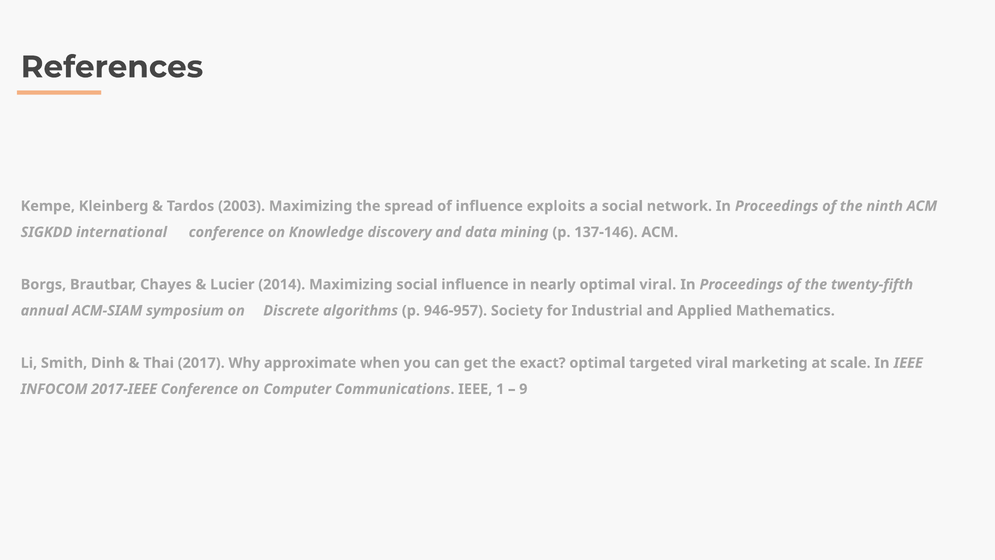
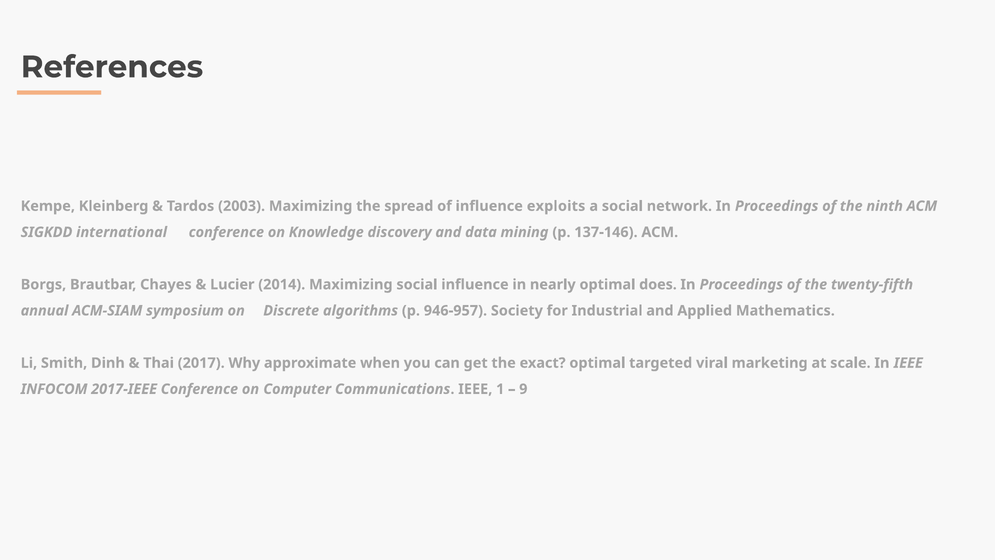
optimal viral: viral -> does
